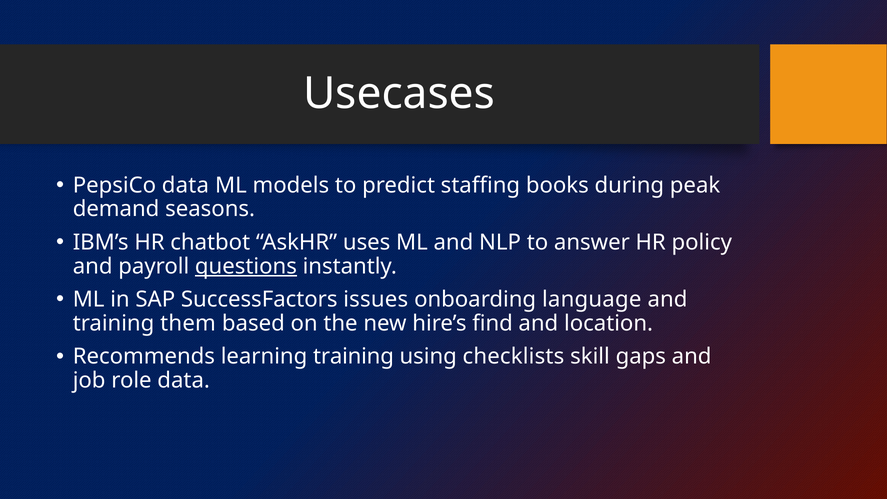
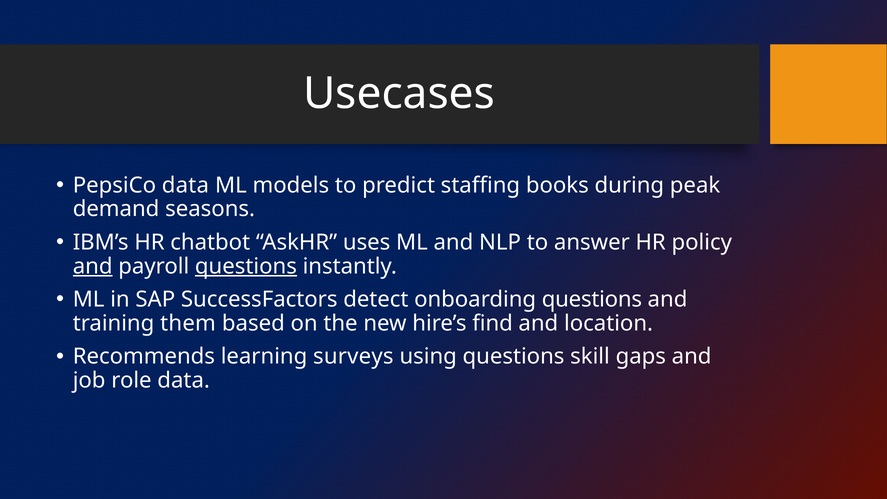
and at (93, 266) underline: none -> present
issues: issues -> detect
onboarding language: language -> questions
learning training: training -> surveys
using checklists: checklists -> questions
